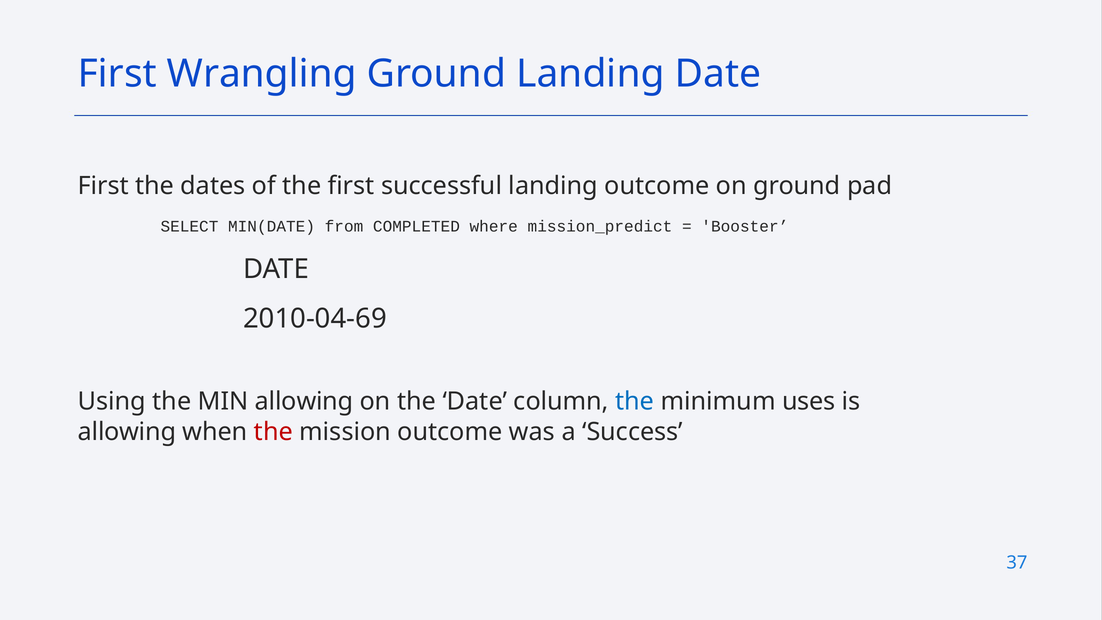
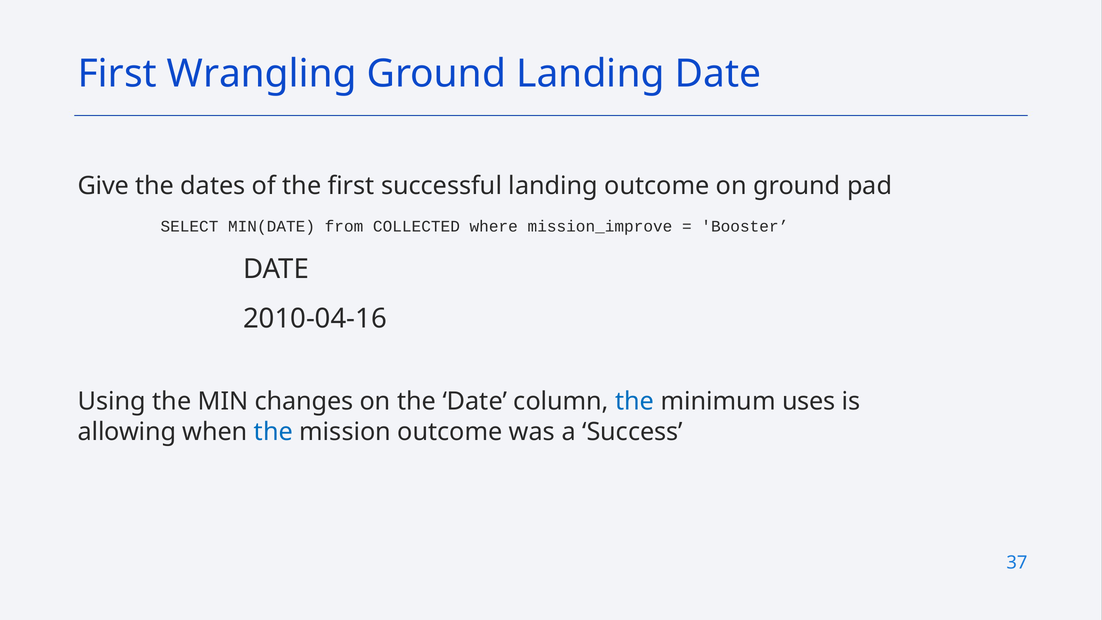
First at (103, 186): First -> Give
COMPLETED: COMPLETED -> COLLECTED
mission_predict: mission_predict -> mission_improve
2010-04-69: 2010-04-69 -> 2010-04-16
MIN allowing: allowing -> changes
the at (273, 432) colour: red -> blue
